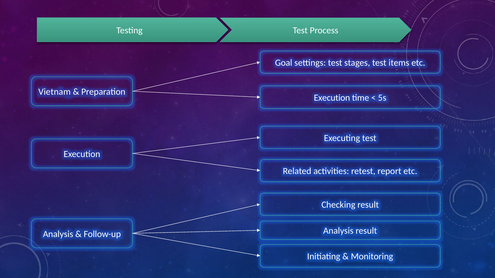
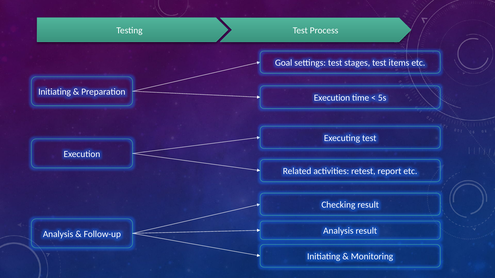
Vietnam at (55, 92): Vietnam -> Initiating
